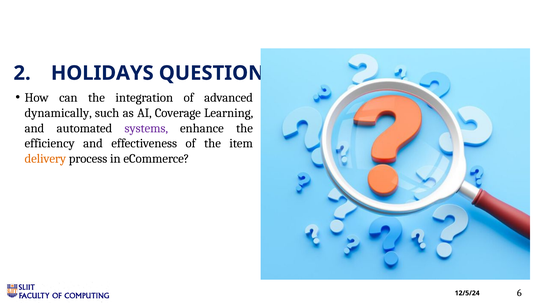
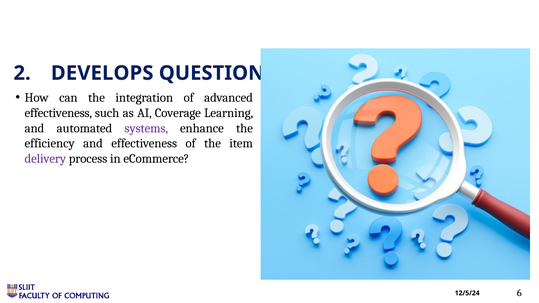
HOLIDAYS: HOLIDAYS -> DEVELOPS
dynamically at (58, 113): dynamically -> effectiveness
delivery colour: orange -> purple
